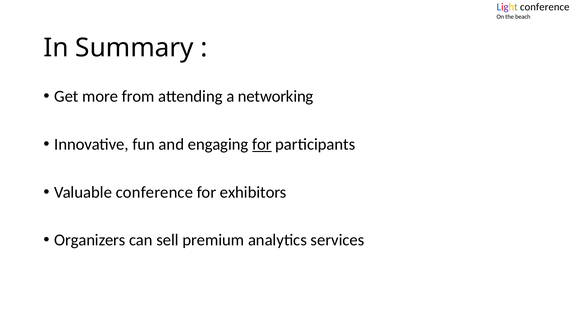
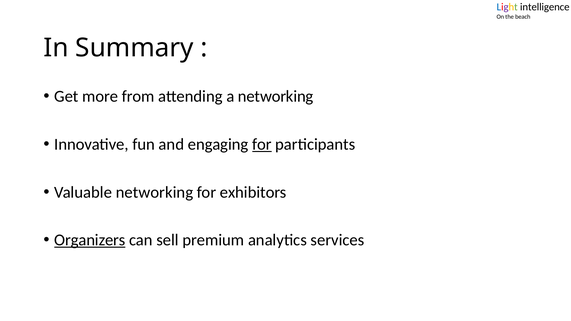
Light conference: conference -> intelligence
Valuable conference: conference -> networking
Organizers underline: none -> present
